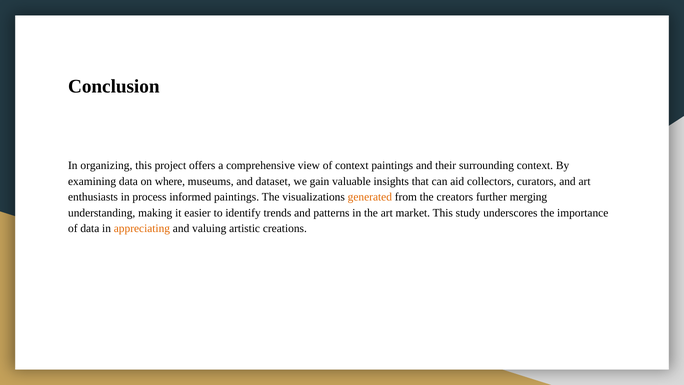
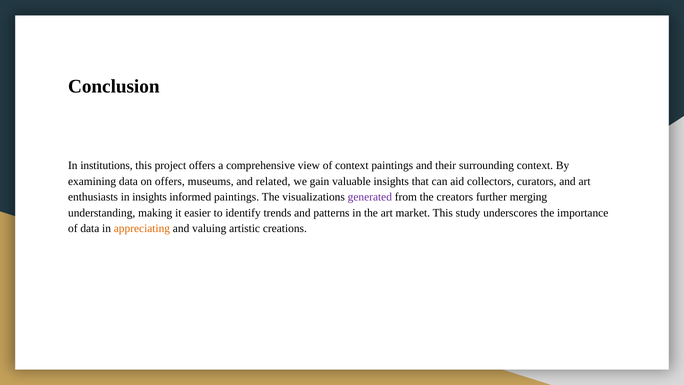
organizing: organizing -> institutions
on where: where -> offers
dataset: dataset -> related
in process: process -> insights
generated colour: orange -> purple
